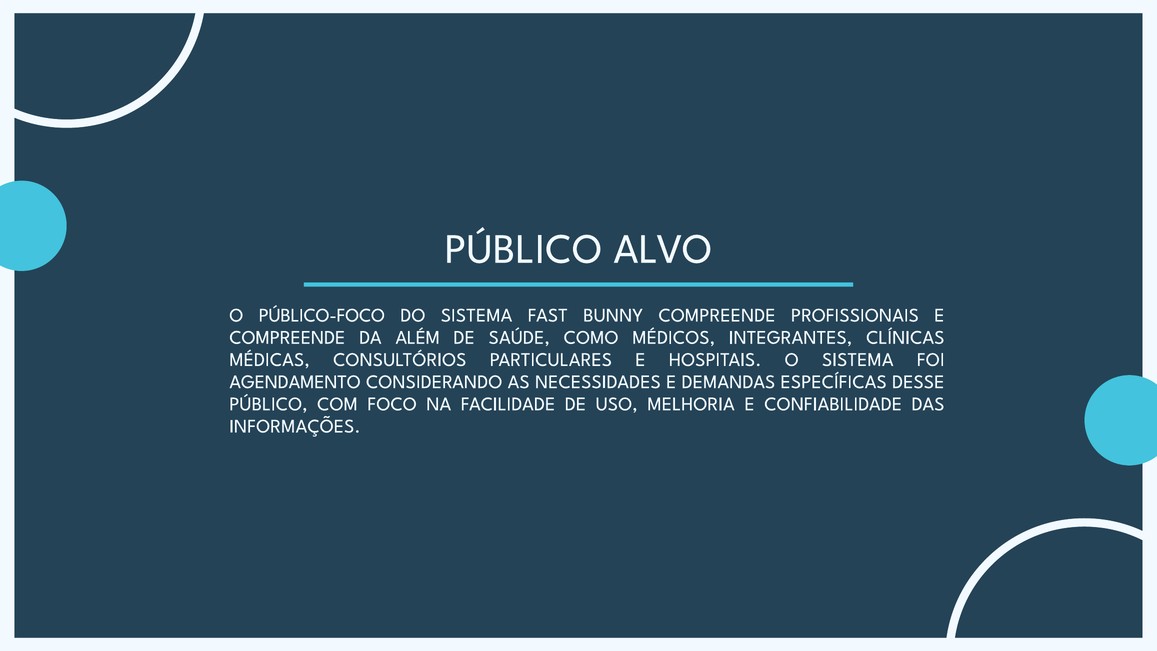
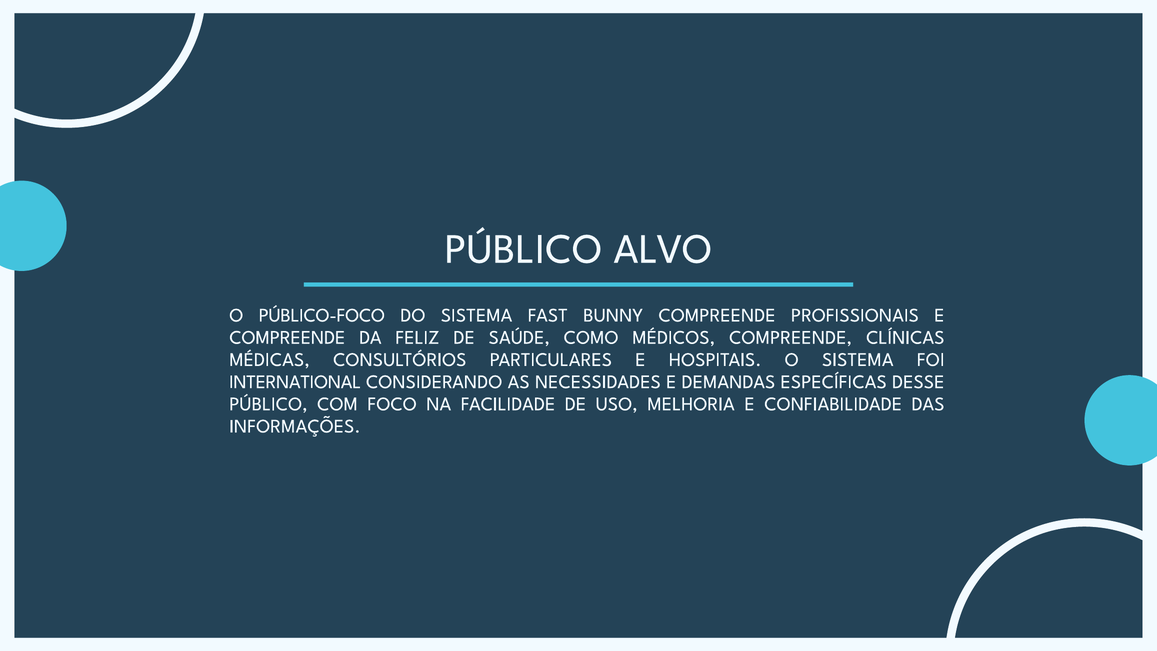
ALÉM: ALÉM -> FELIZ
MÉDICOS INTEGRANTES: INTEGRANTES -> COMPREENDE
AGENDAMENTO: AGENDAMENTO -> INTERNATIONAL
